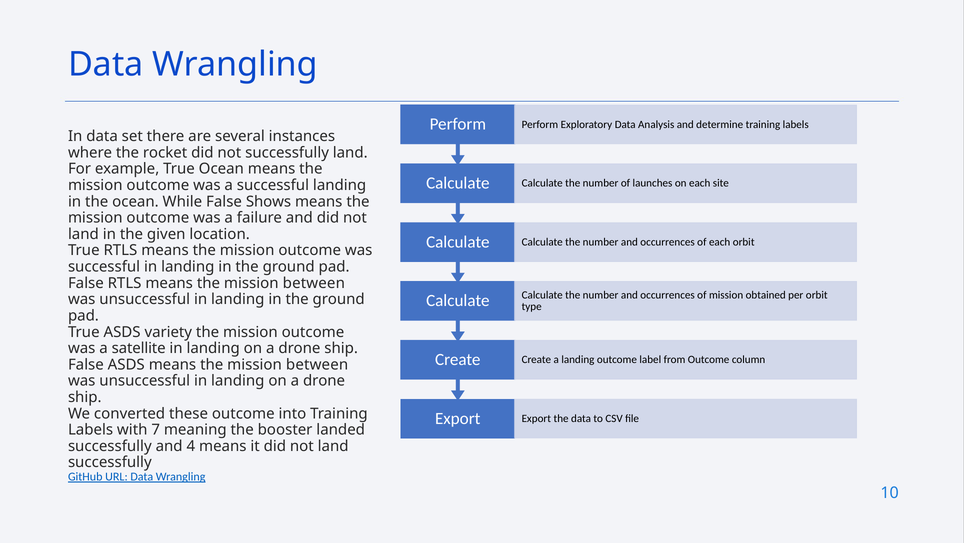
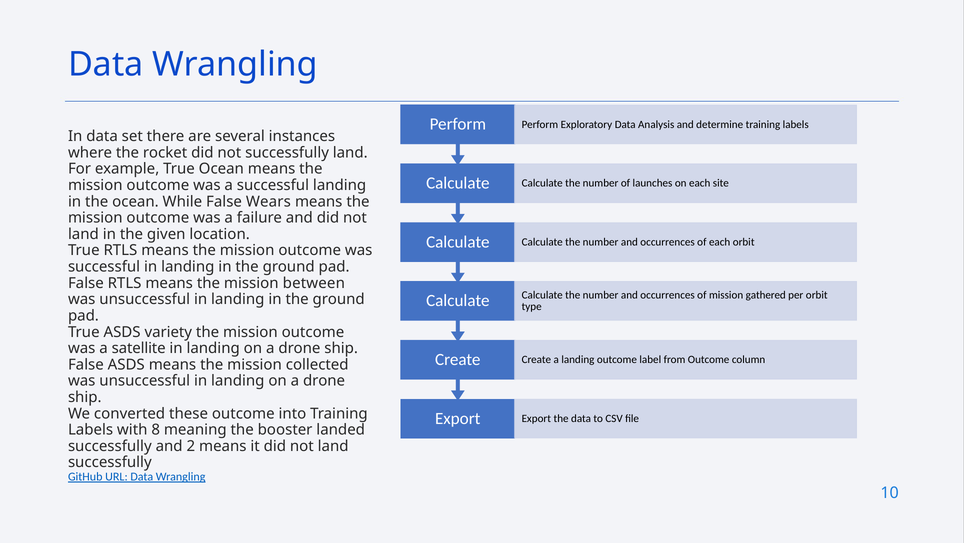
Shows: Shows -> Wears
obtained: obtained -> gathered
between at (317, 364): between -> collected
7: 7 -> 8
4: 4 -> 2
